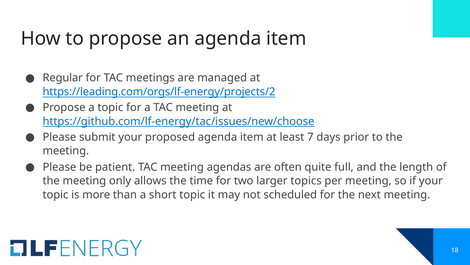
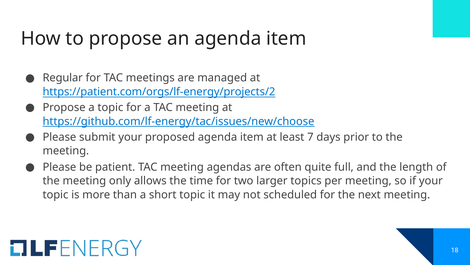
https://leading.com/orgs/lf-energy/projects/2: https://leading.com/orgs/lf-energy/projects/2 -> https://patient.com/orgs/lf-energy/projects/2
